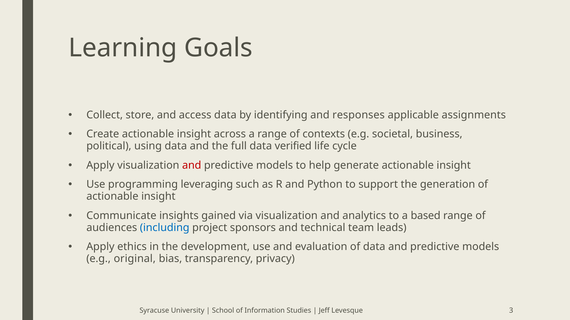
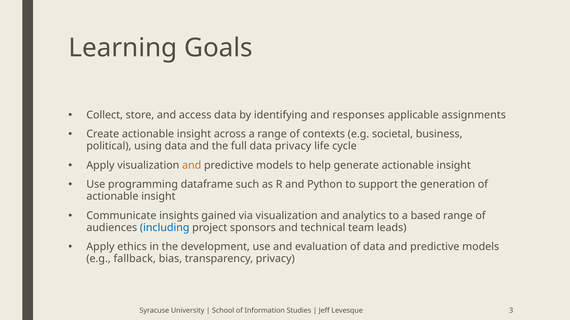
data verified: verified -> privacy
and at (192, 166) colour: red -> orange
leveraging: leveraging -> dataframe
original: original -> fallback
